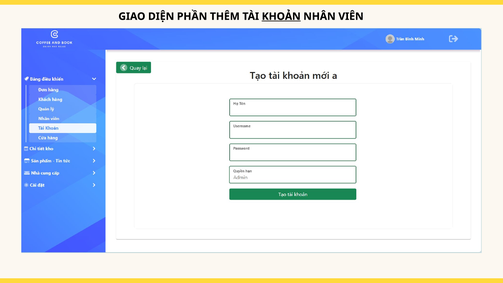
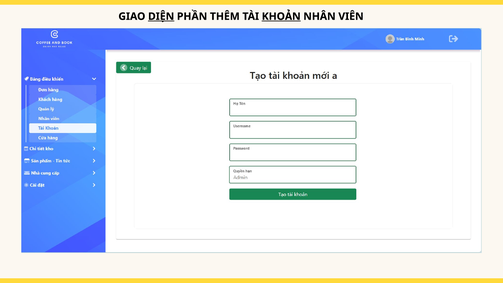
DIỆN underline: none -> present
